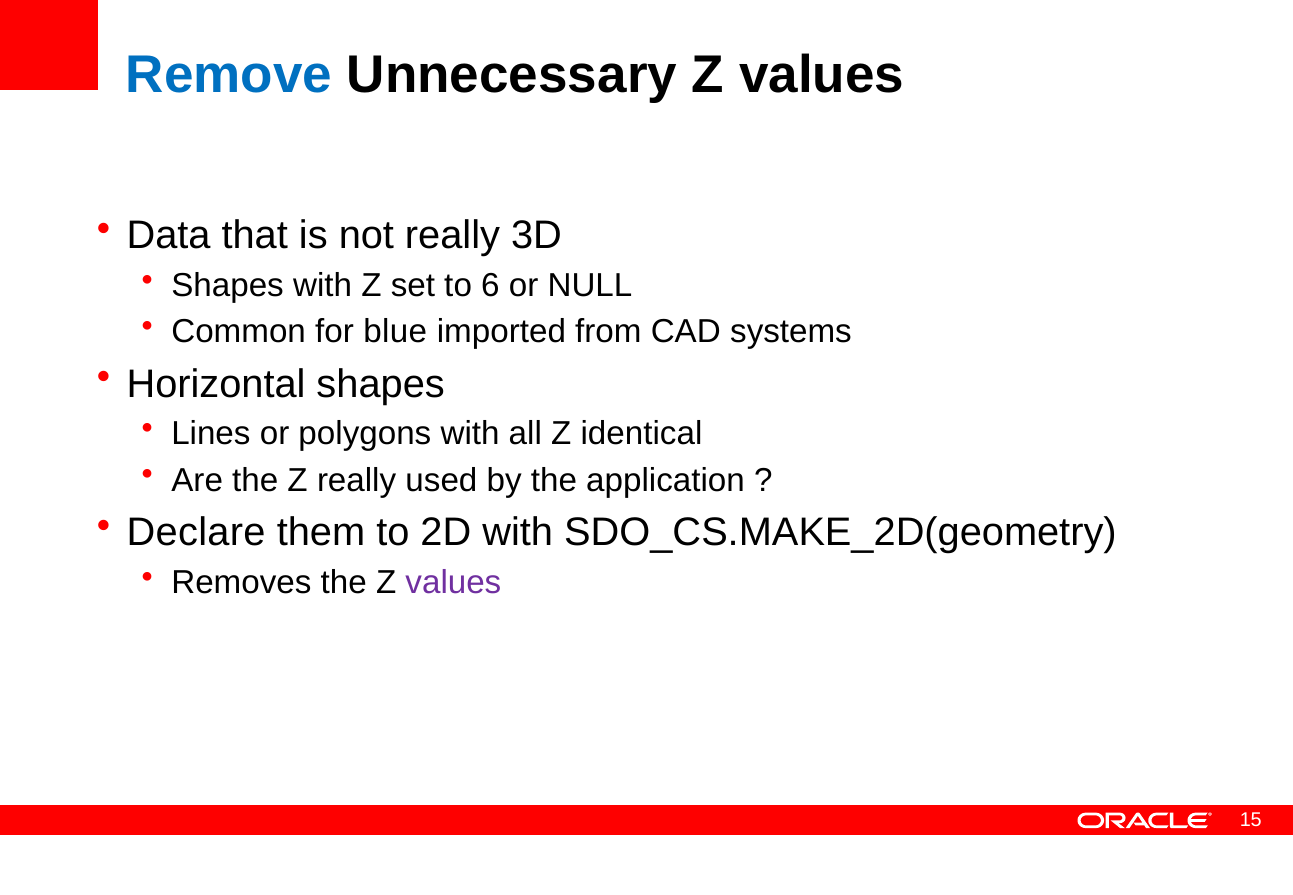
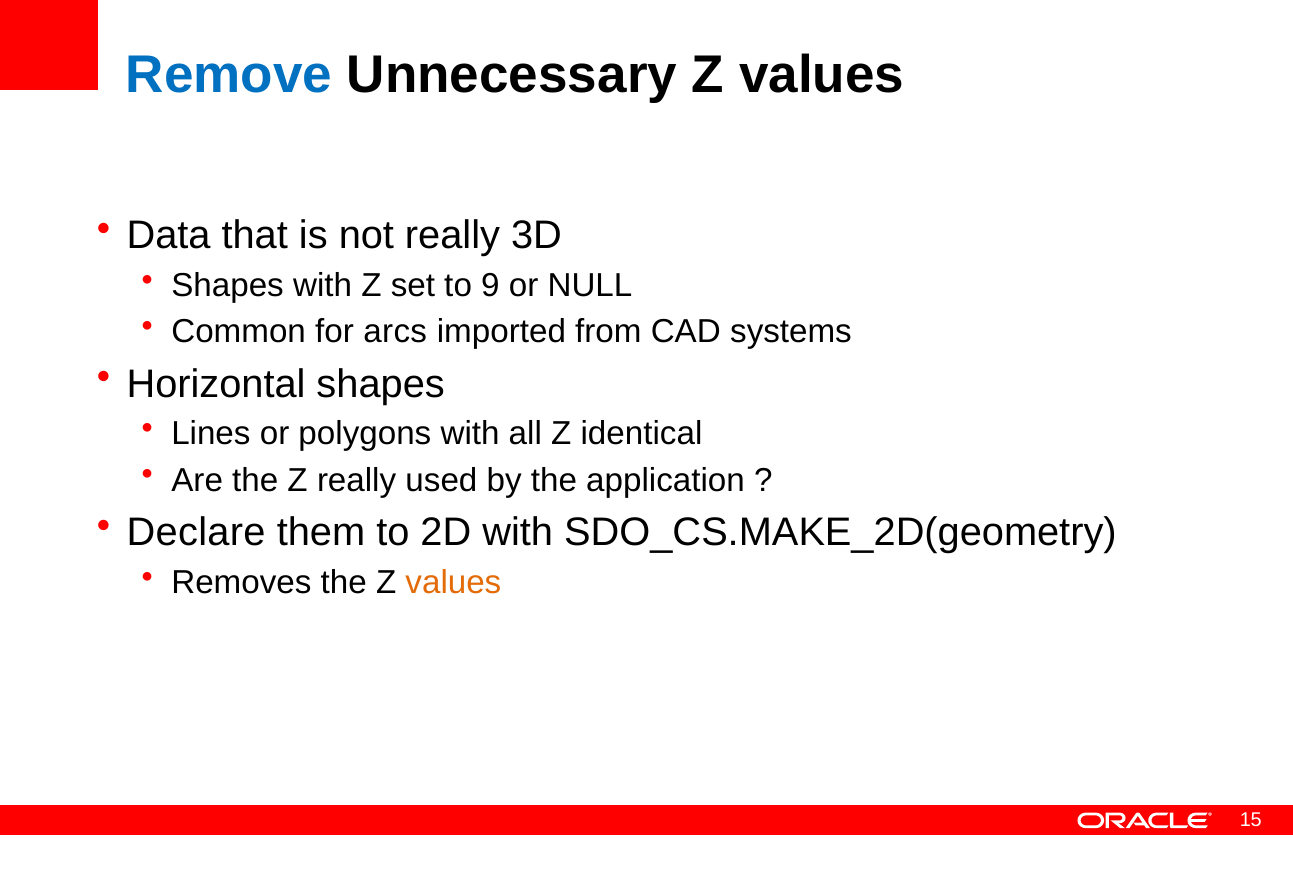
6: 6 -> 9
blue: blue -> arcs
values at (453, 583) colour: purple -> orange
